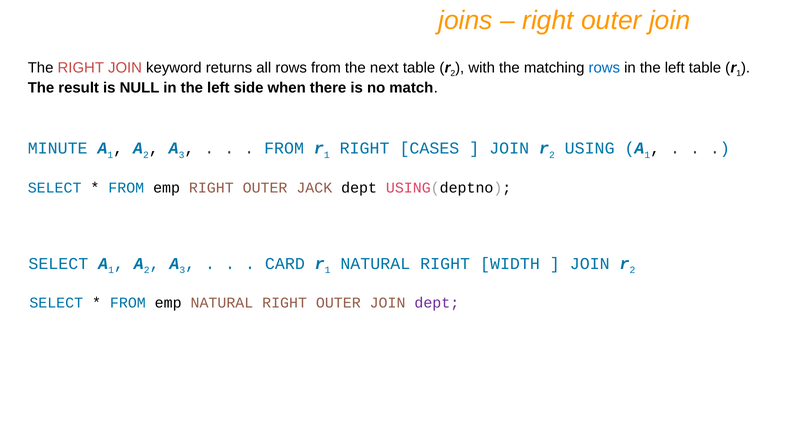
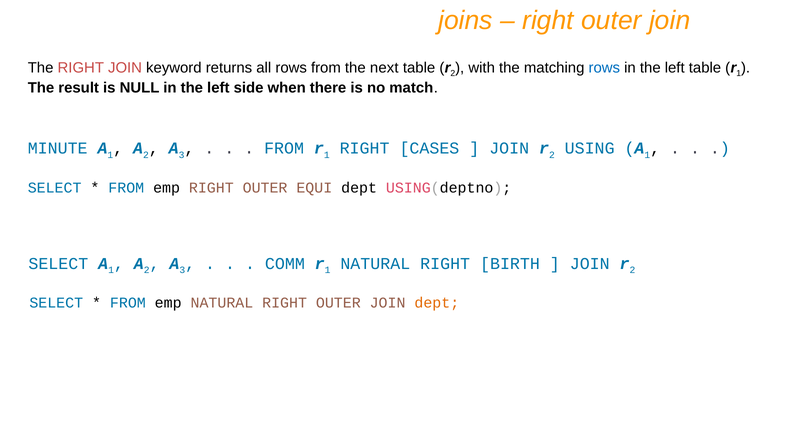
JACK: JACK -> EQUI
CARD: CARD -> COMM
WIDTH: WIDTH -> BIRTH
dept at (437, 303) colour: purple -> orange
